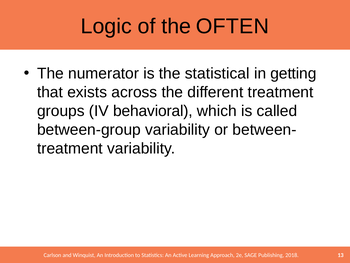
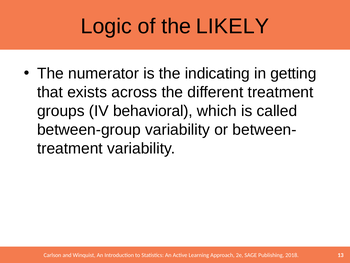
OFTEN: OFTEN -> LIKELY
statistical: statistical -> indicating
